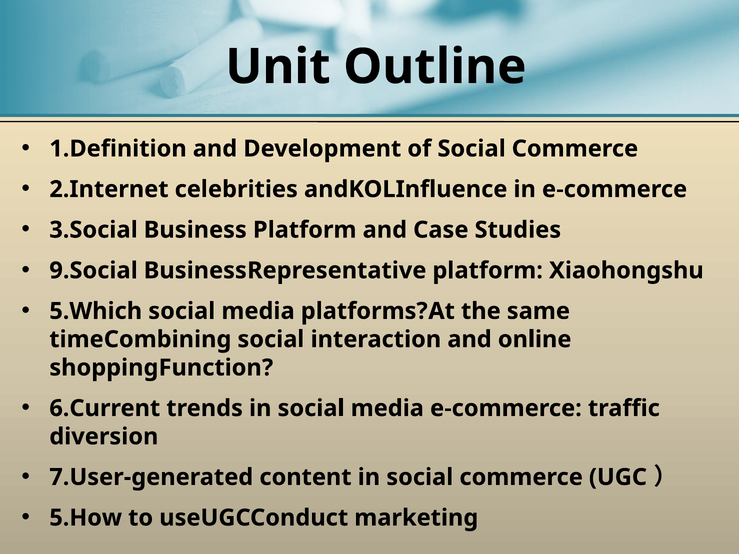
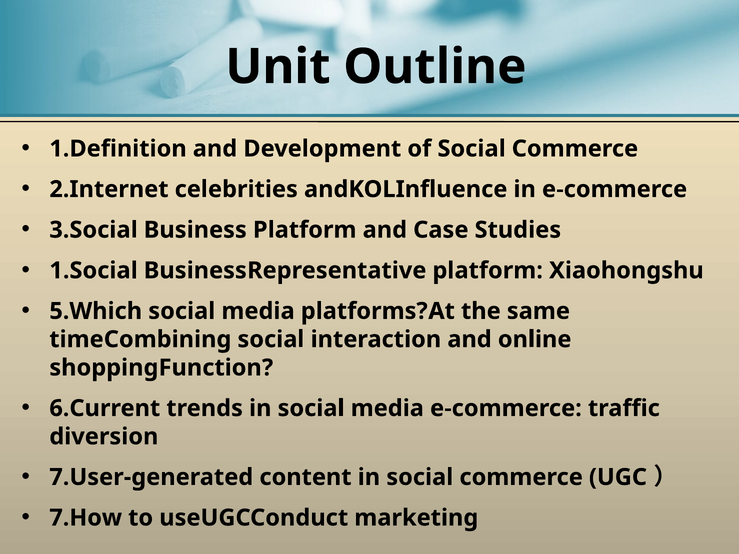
9.Social: 9.Social -> 1.Social
5.How: 5.How -> 7.How
